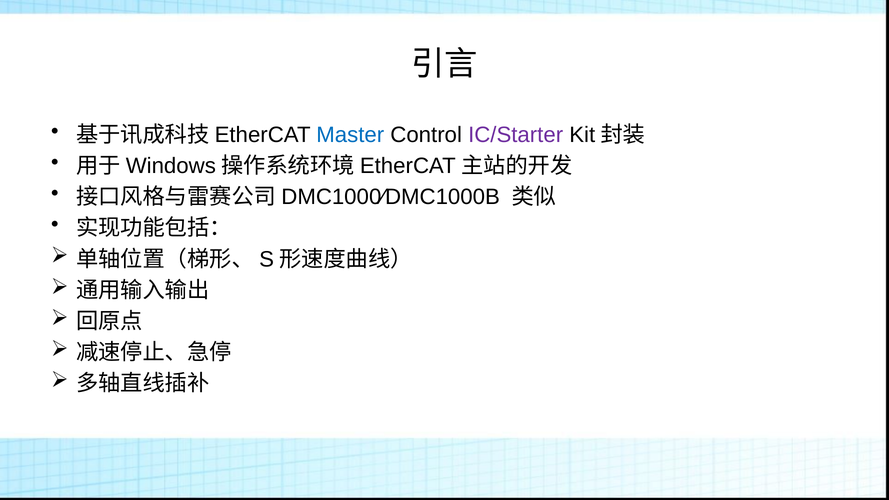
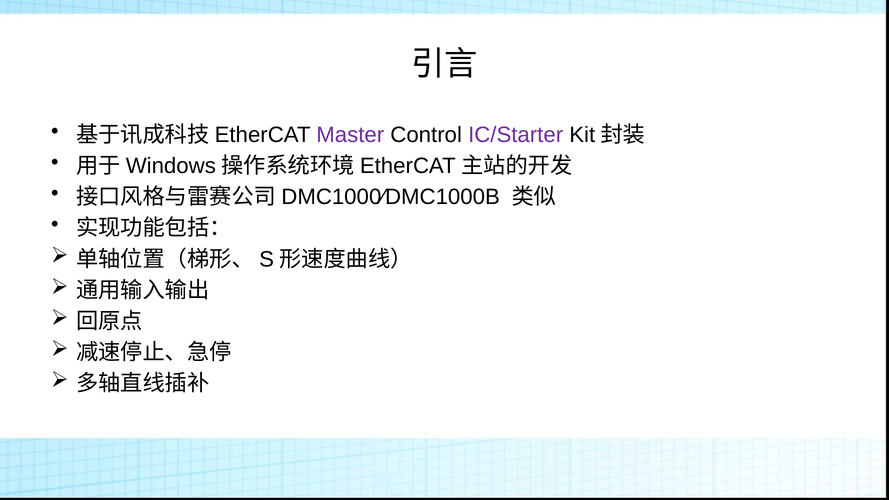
Master colour: blue -> purple
